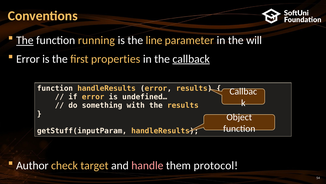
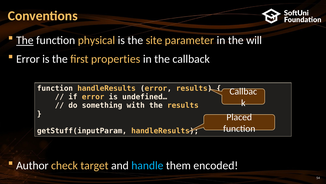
running: running -> physical
line: line -> site
callback underline: present -> none
Object: Object -> Placed
handle colour: pink -> light blue
protocol: protocol -> encoded
